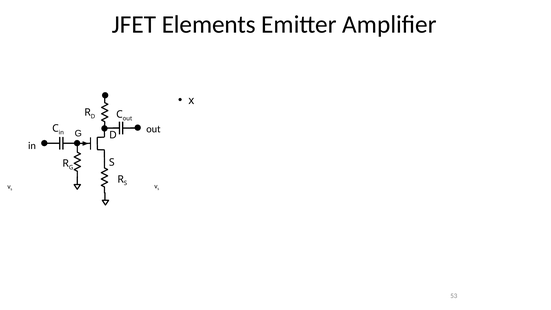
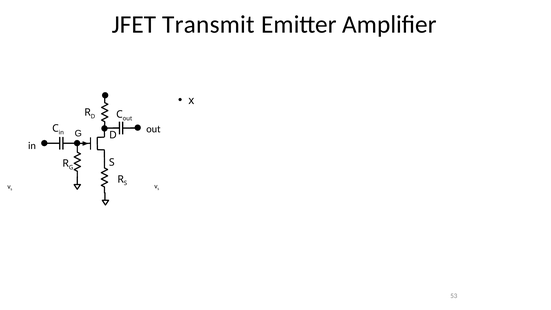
Elements: Elements -> Transmit
